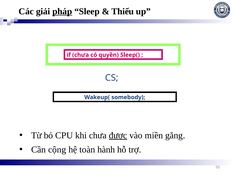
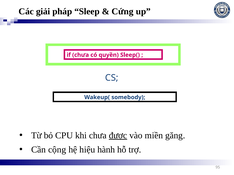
pháp underline: present -> none
Thiểu: Thiểu -> Cứng
toàn: toàn -> hiệu
